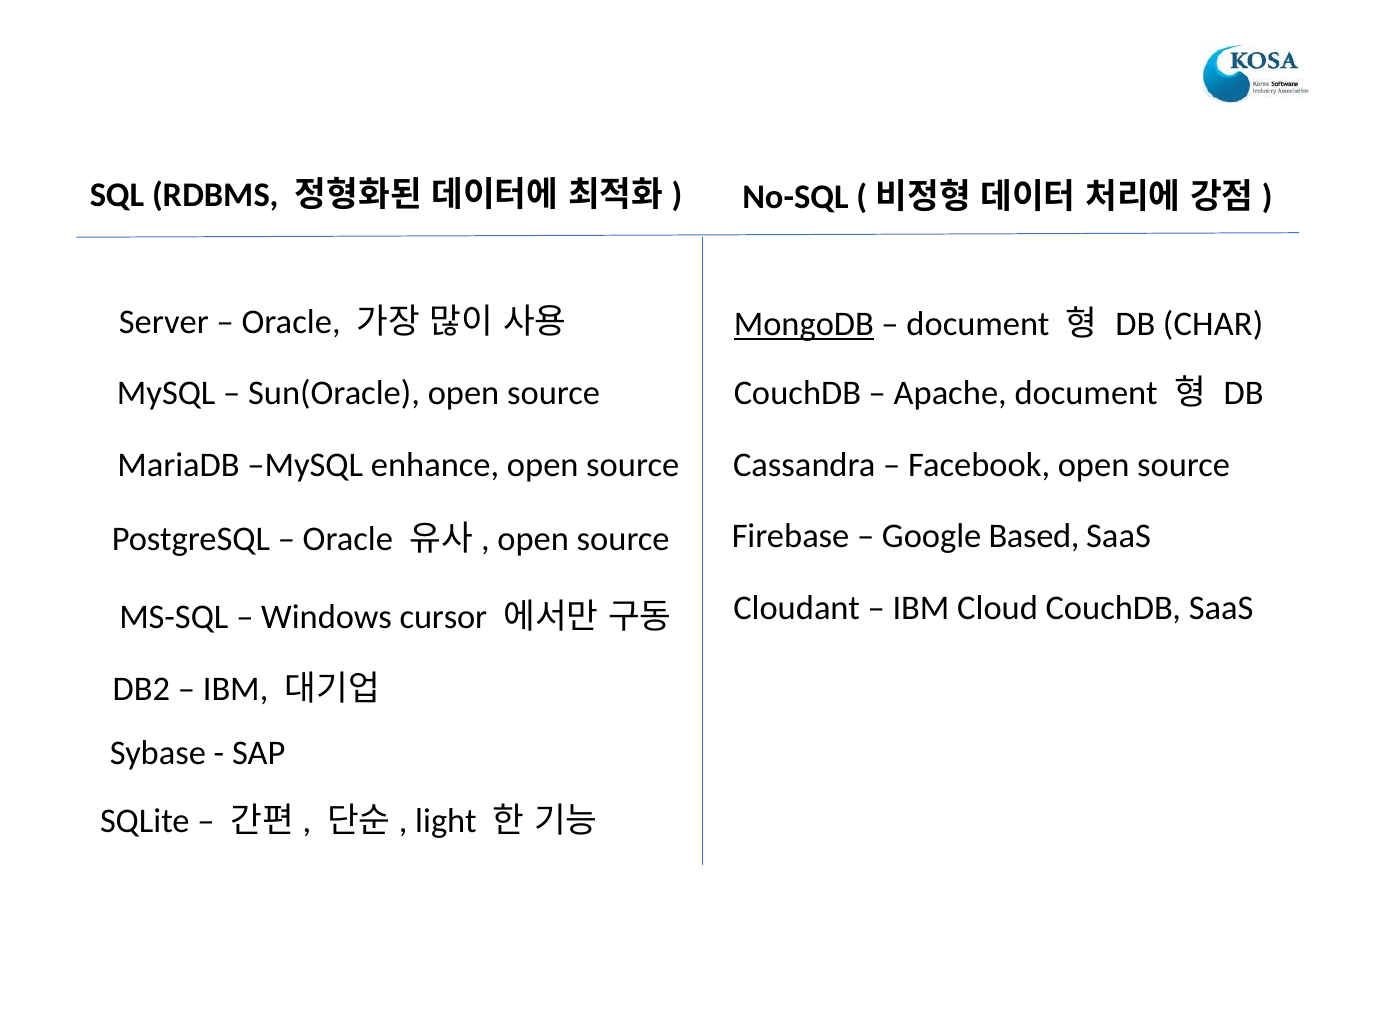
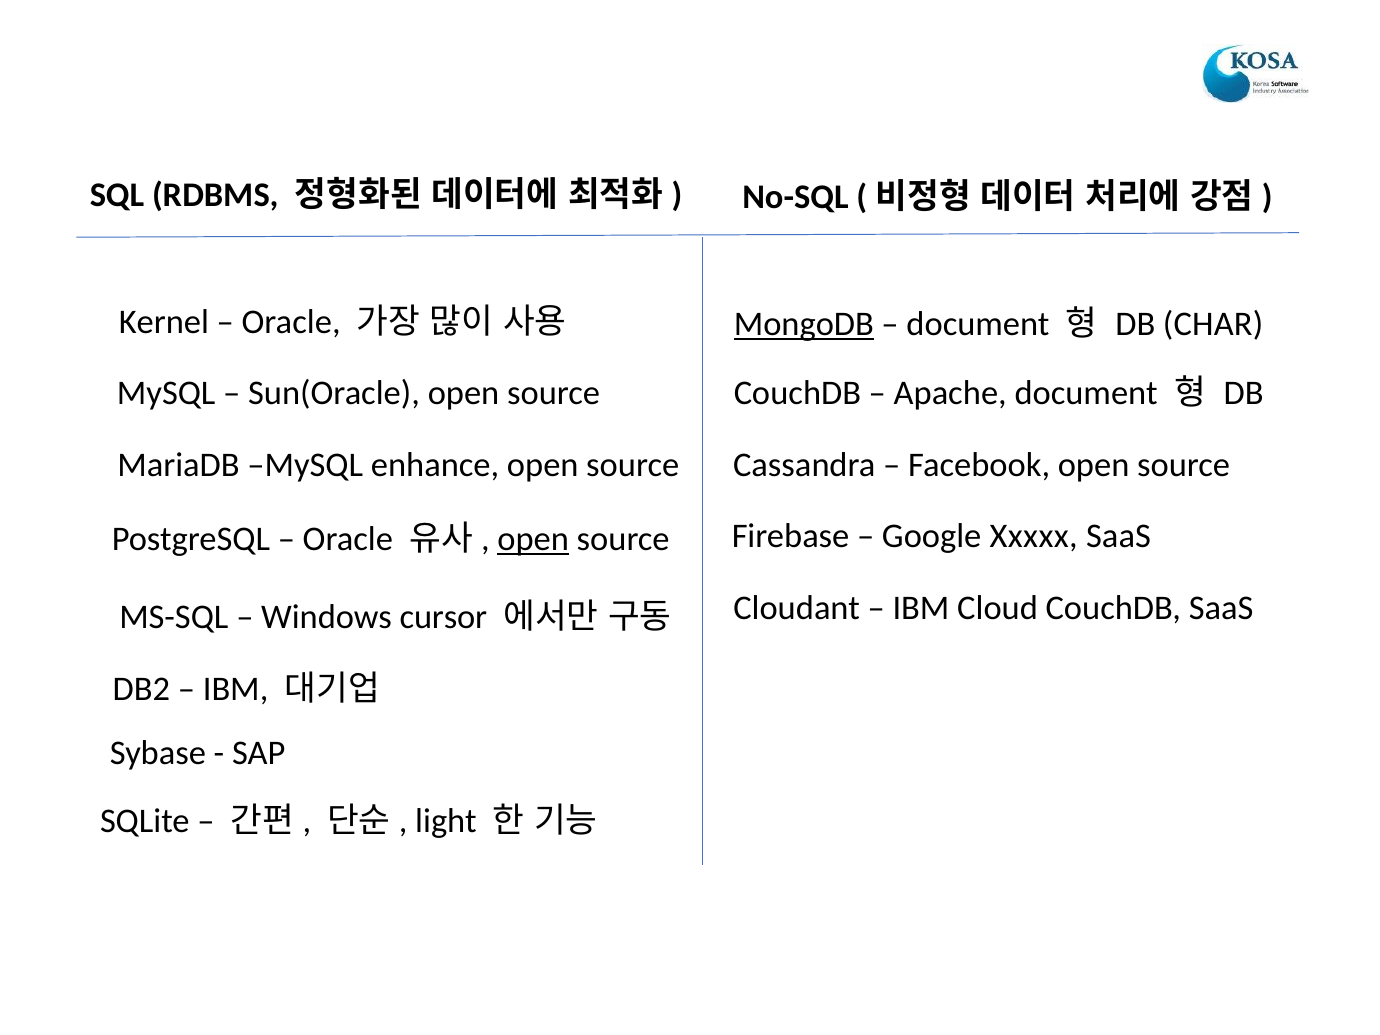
Server: Server -> Kernel
Based: Based -> Xxxxx
open at (533, 539) underline: none -> present
